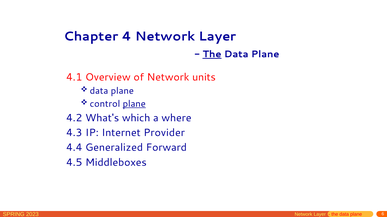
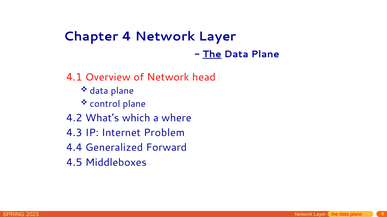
units: units -> head
plane at (134, 104) underline: present -> none
Provider: Provider -> Problem
